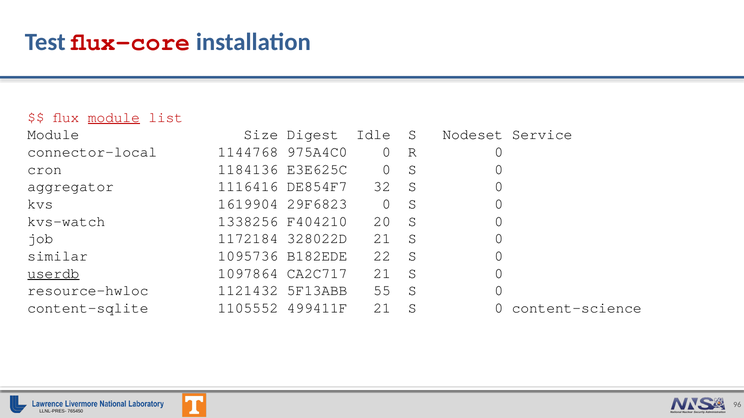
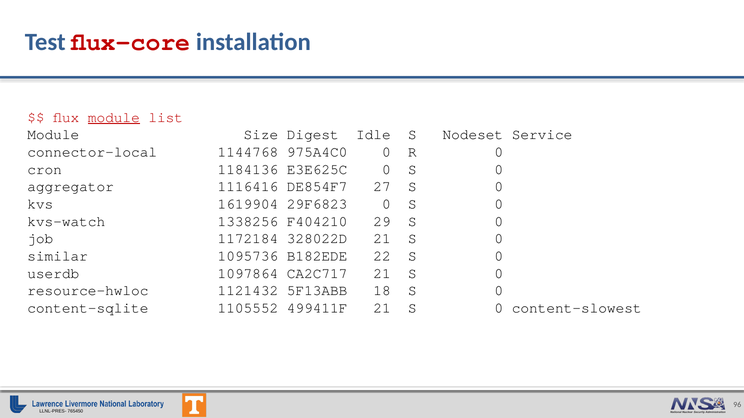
32: 32 -> 27
20: 20 -> 29
userdb underline: present -> none
55: 55 -> 18
content-science: content-science -> content-slowest
